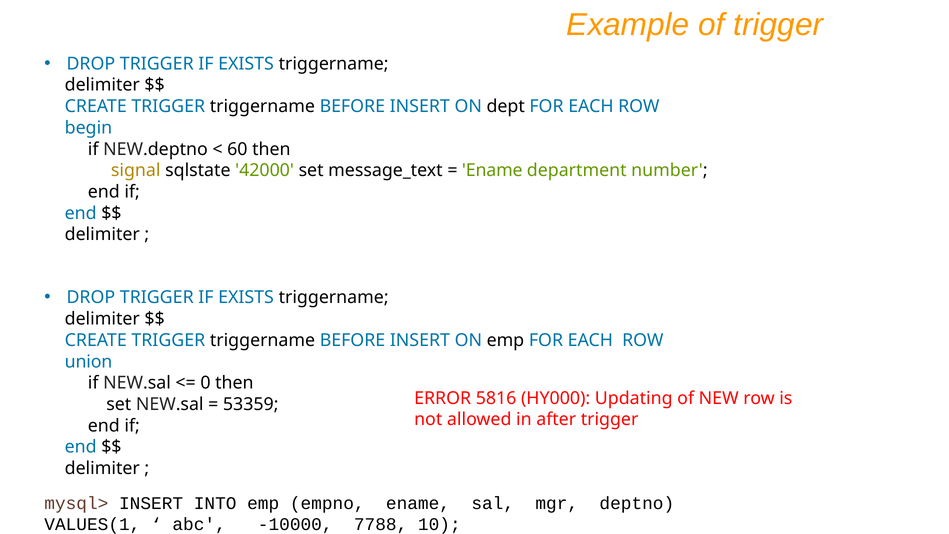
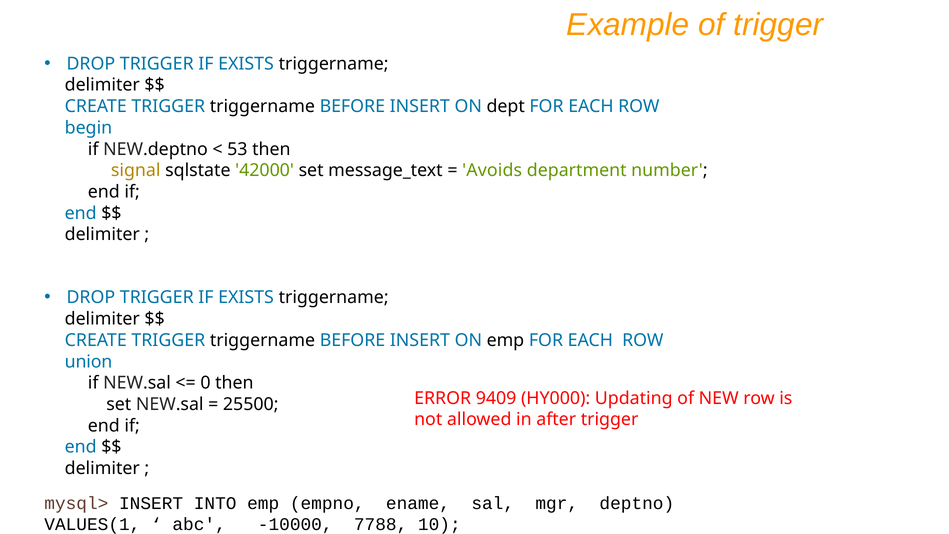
60: 60 -> 53
Ename at (492, 170): Ename -> Avoids
5816: 5816 -> 9409
53359: 53359 -> 25500
